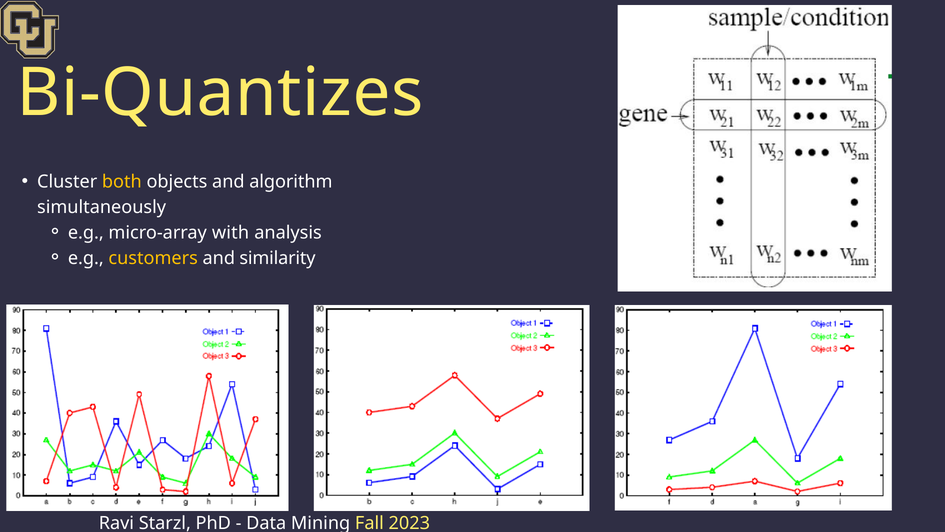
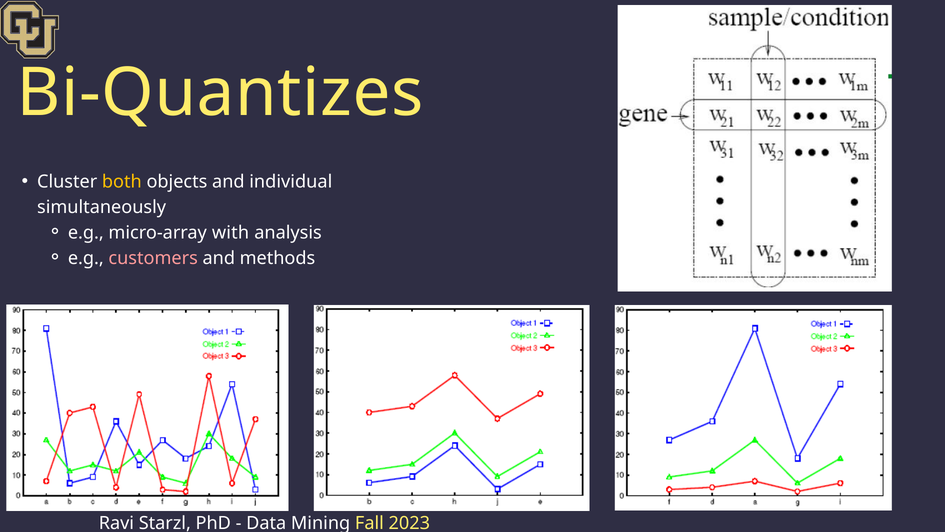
algorithm: algorithm -> individual
customers colour: yellow -> pink
similarity: similarity -> methods
